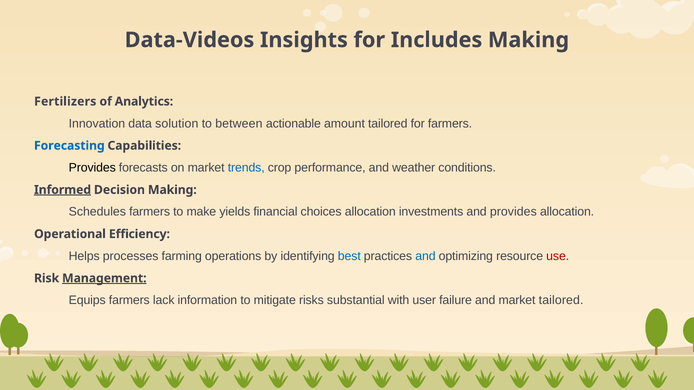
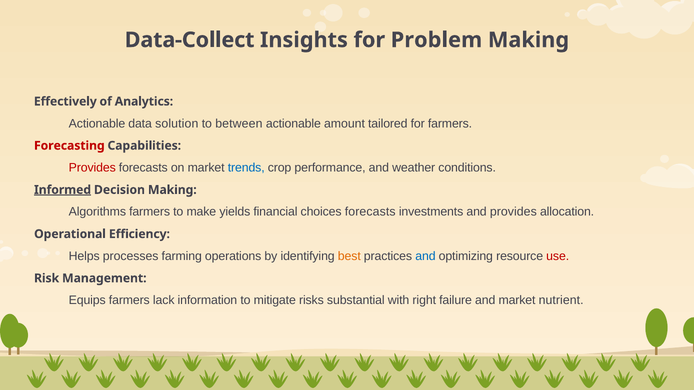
Data-Videos: Data-Videos -> Data-Collect
Includes: Includes -> Problem
Fertilizers: Fertilizers -> Effectively
Innovation at (97, 124): Innovation -> Actionable
Forecasting colour: blue -> red
Provides at (92, 168) colour: black -> red
Schedules: Schedules -> Algorithms
choices allocation: allocation -> forecasts
best colour: blue -> orange
Management underline: present -> none
user: user -> right
market tailored: tailored -> nutrient
